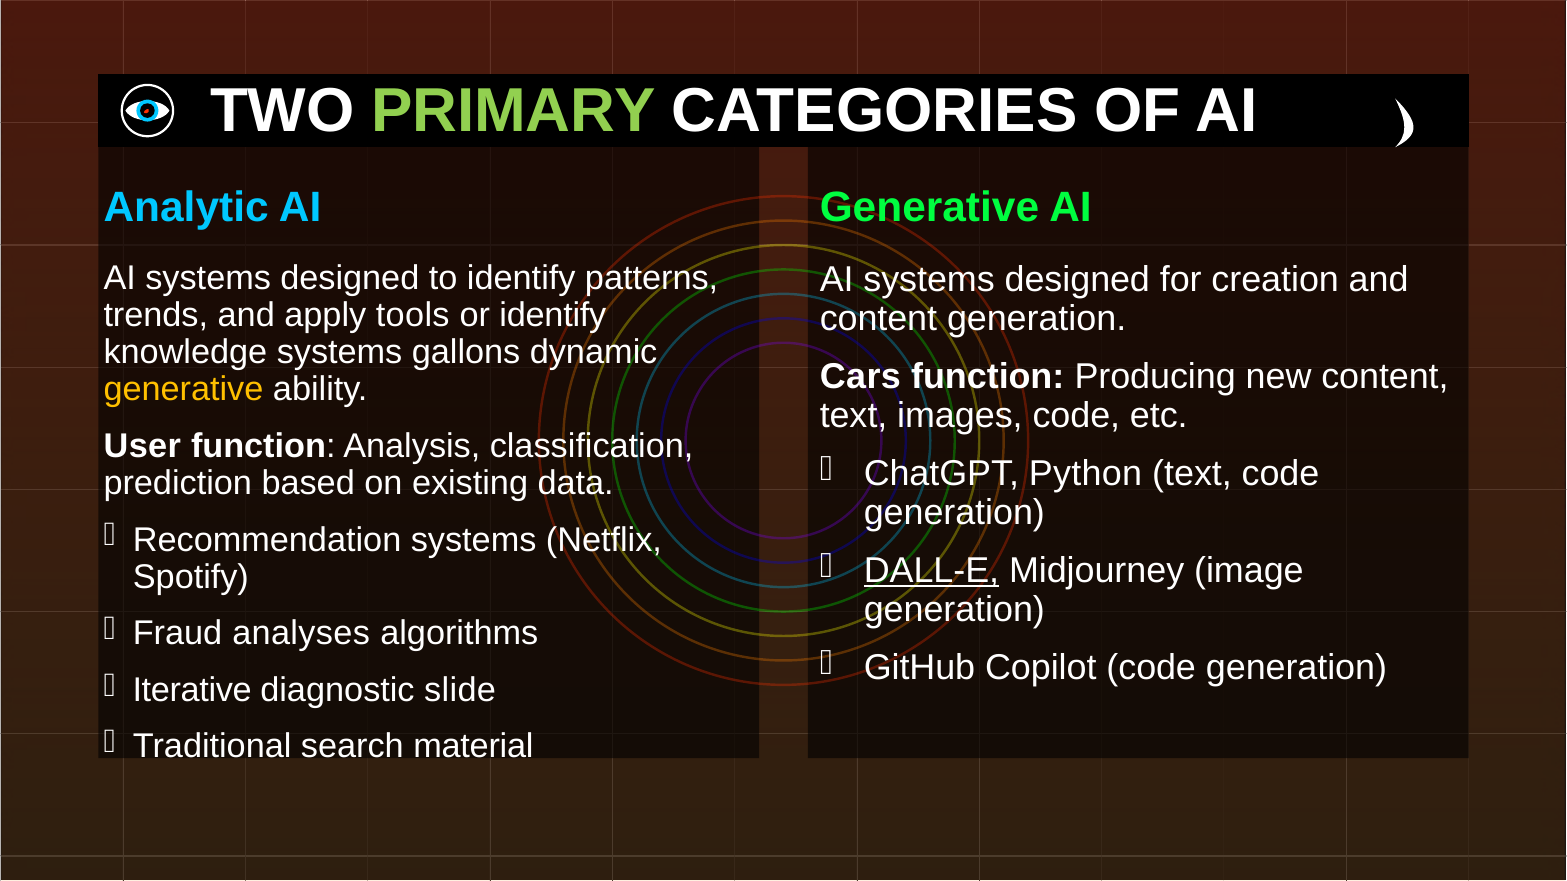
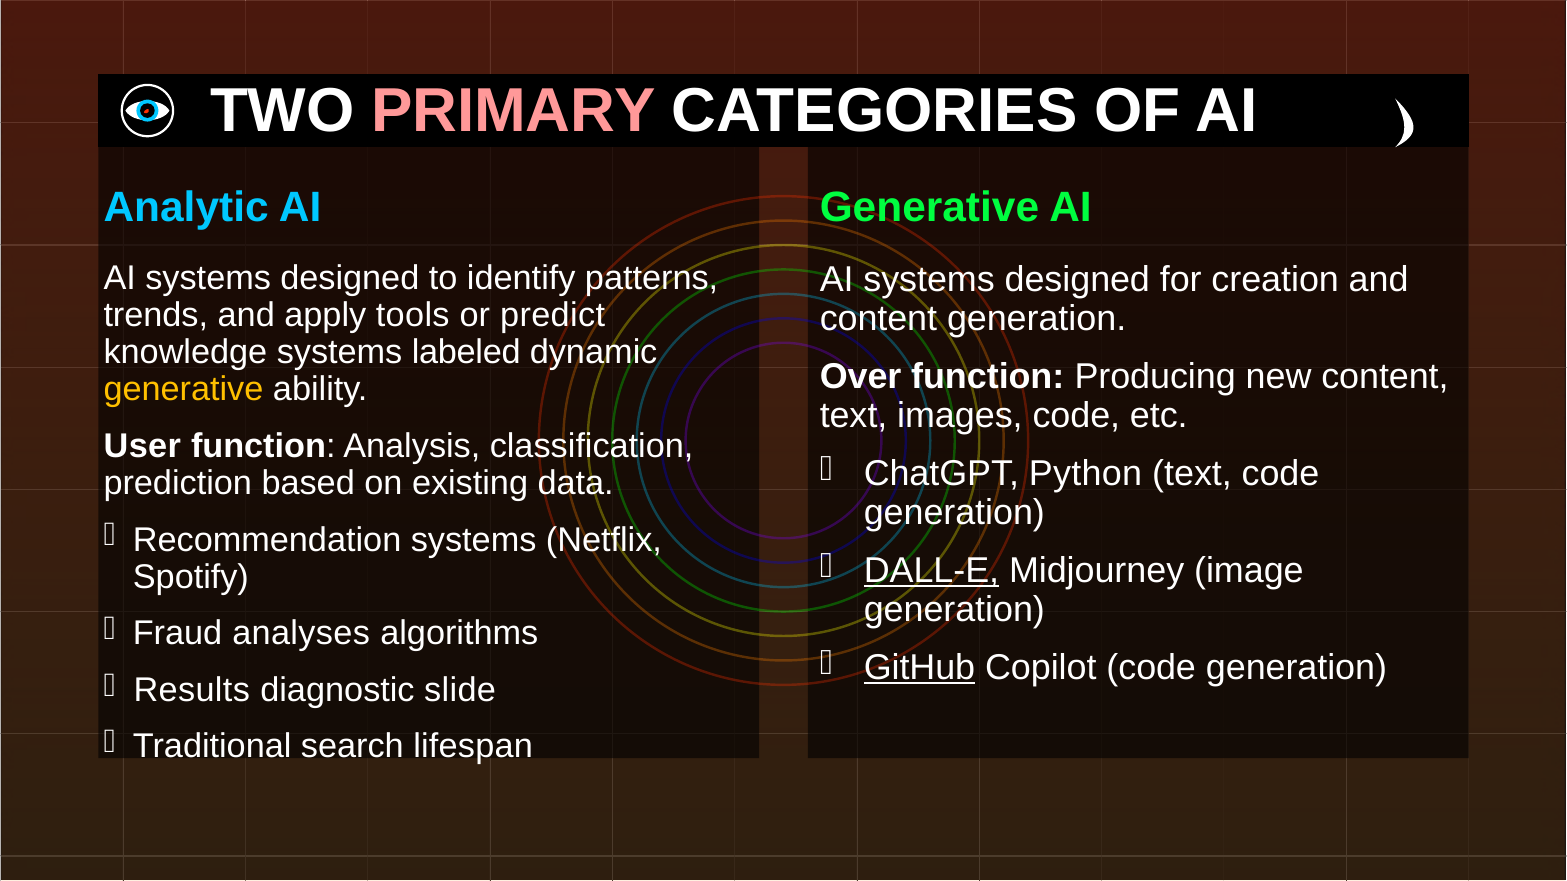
PRIMARY colour: light green -> pink
or identify: identify -> predict
gallons: gallons -> labeled
Cars: Cars -> Over
GitHub underline: none -> present
Iterative: Iterative -> Results
material: material -> lifespan
